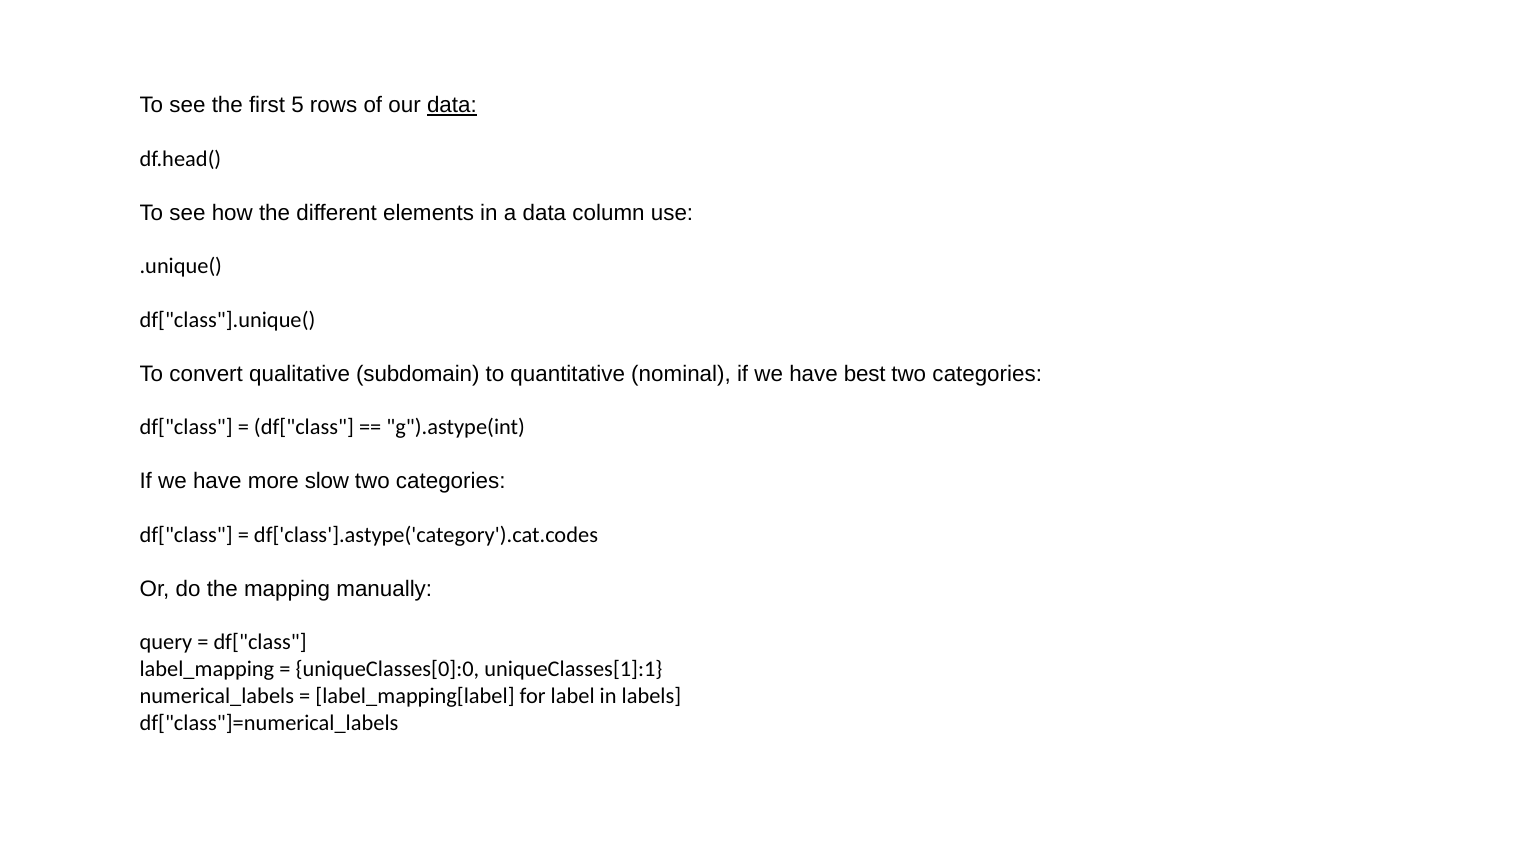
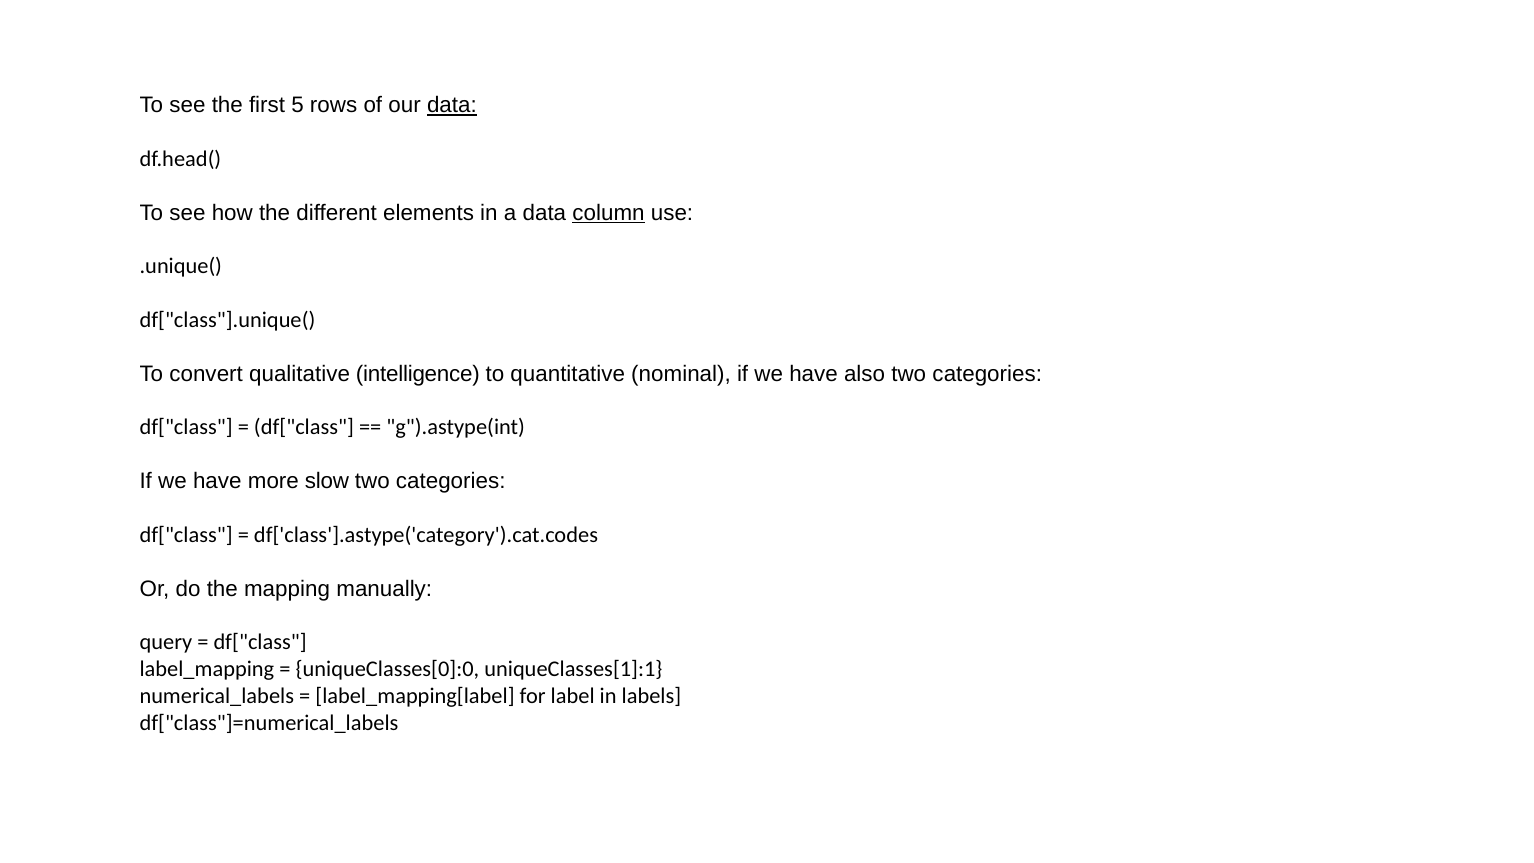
column underline: none -> present
subdomain: subdomain -> intelligence
best: best -> also
